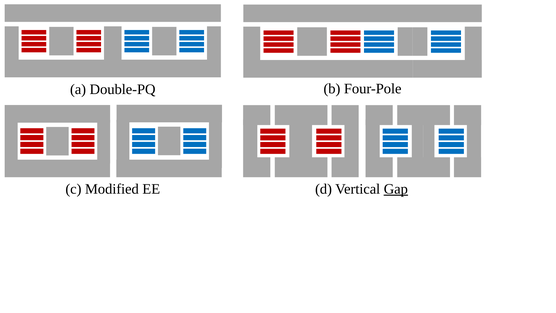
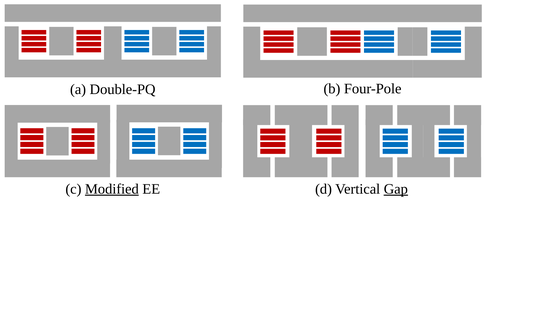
Modified underline: none -> present
